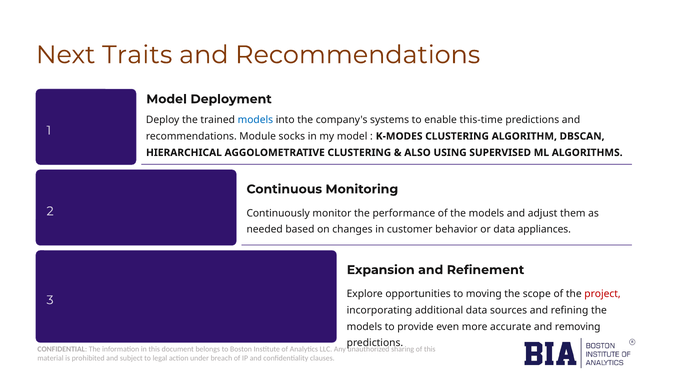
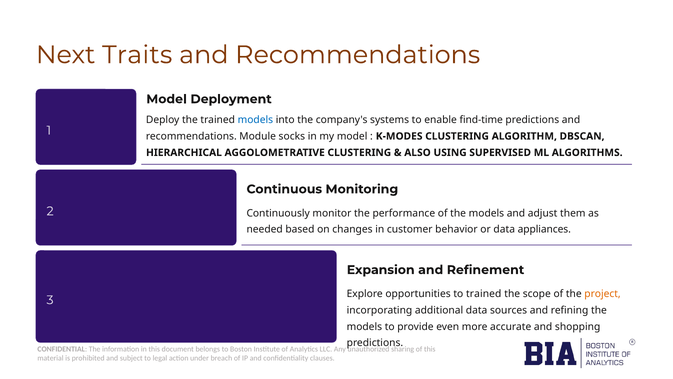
this-time: this-time -> find-time
to moving: moving -> trained
project colour: red -> orange
removing: removing -> shopping
